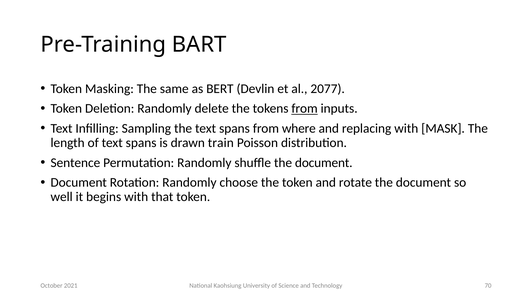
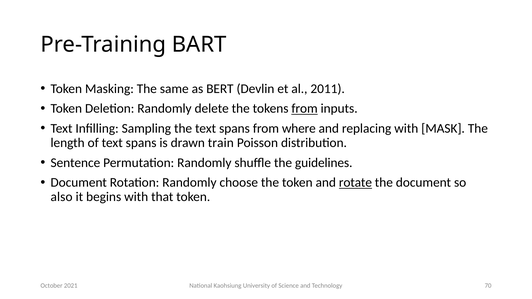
2077: 2077 -> 2011
shuffle the document: document -> guidelines
rotate underline: none -> present
well: well -> also
